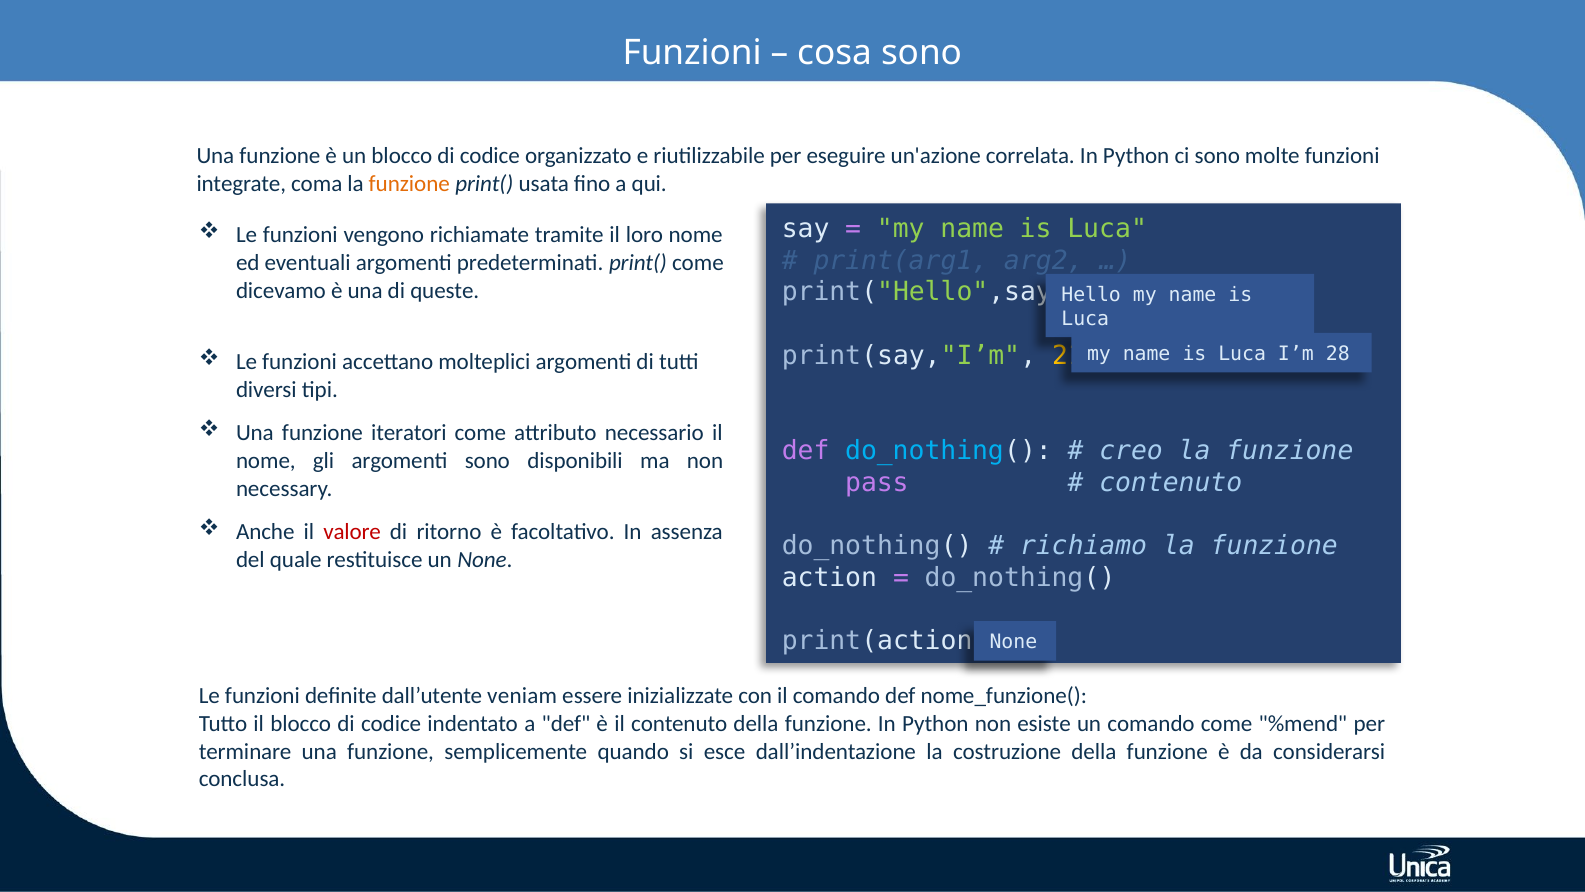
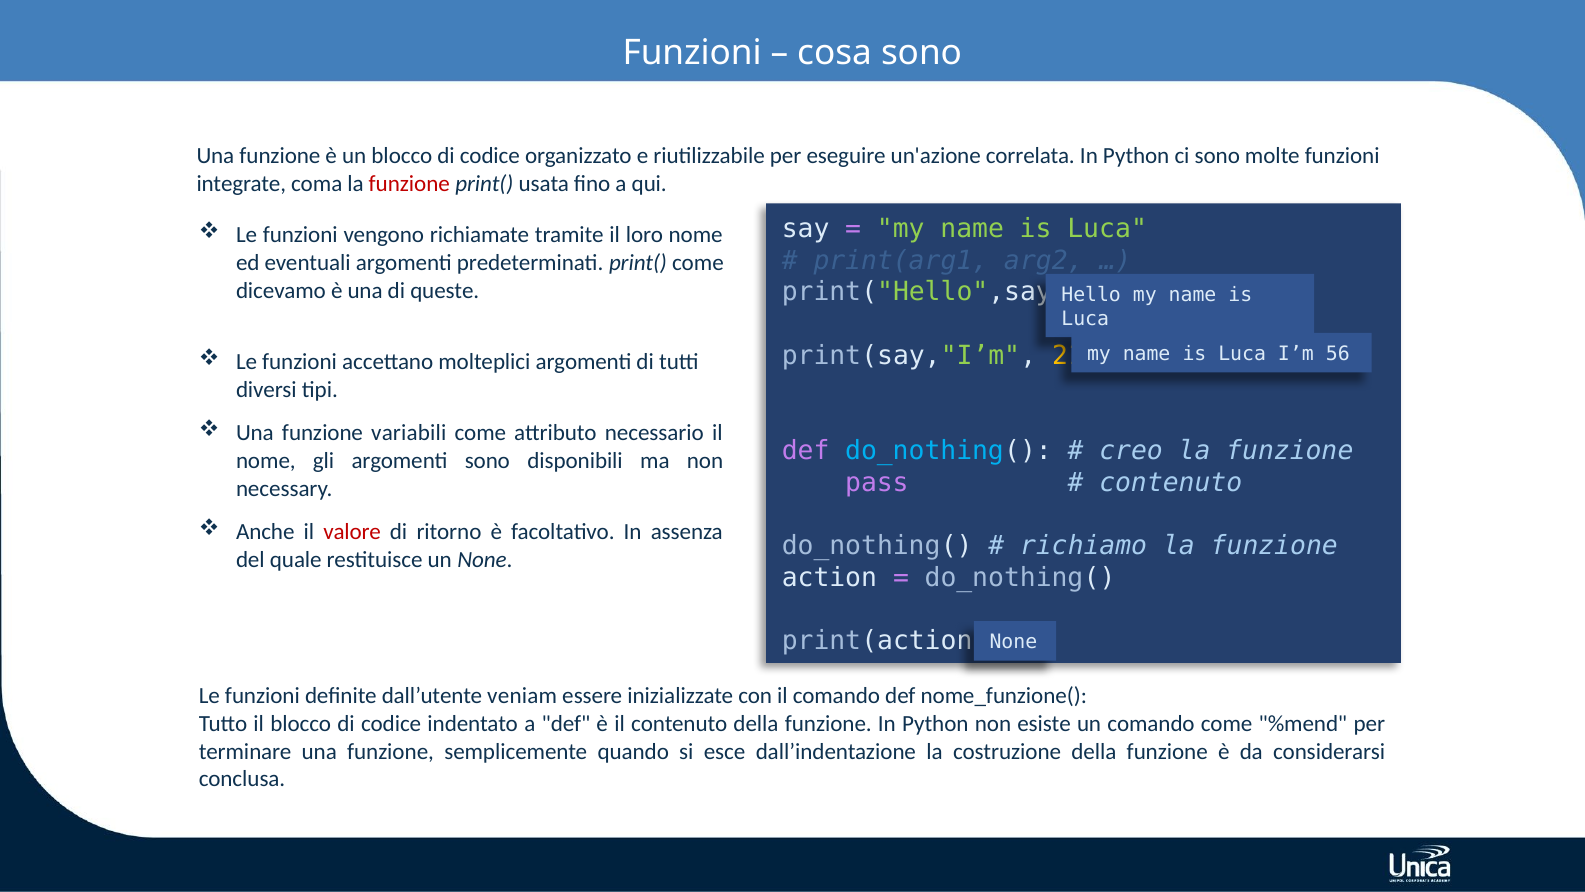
funzione at (409, 184) colour: orange -> red
28: 28 -> 56
iteratori: iteratori -> variabili
